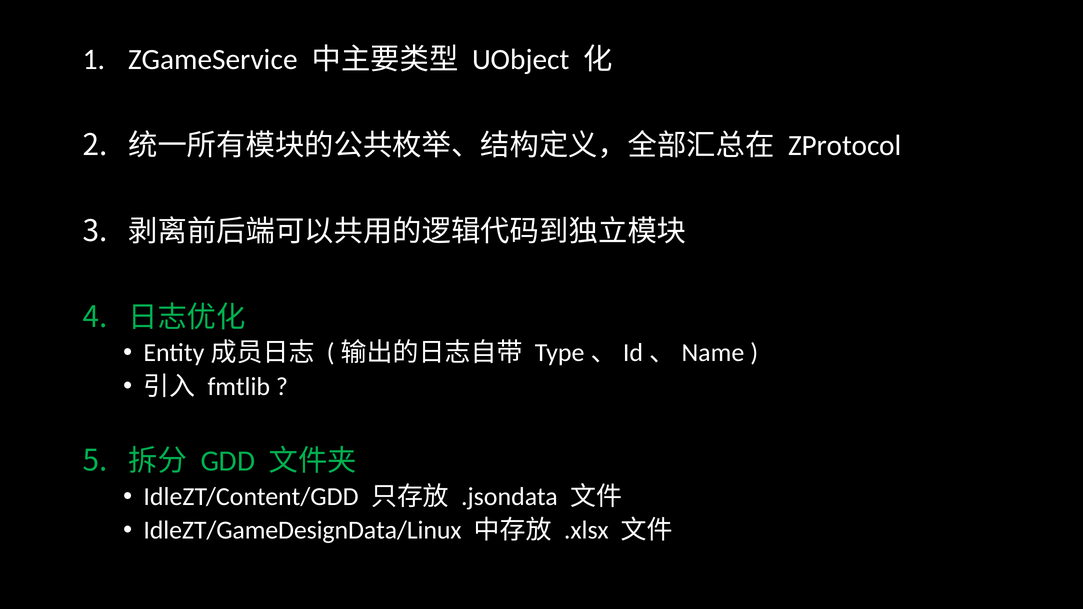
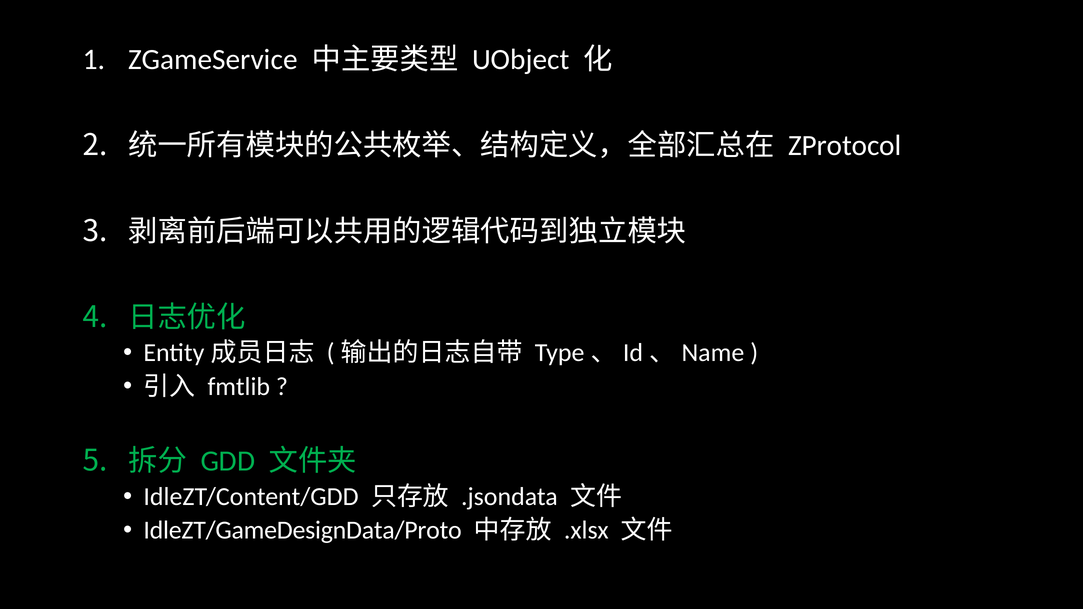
IdleZT/GameDesignData/Linux: IdleZT/GameDesignData/Linux -> IdleZT/GameDesignData/Proto
